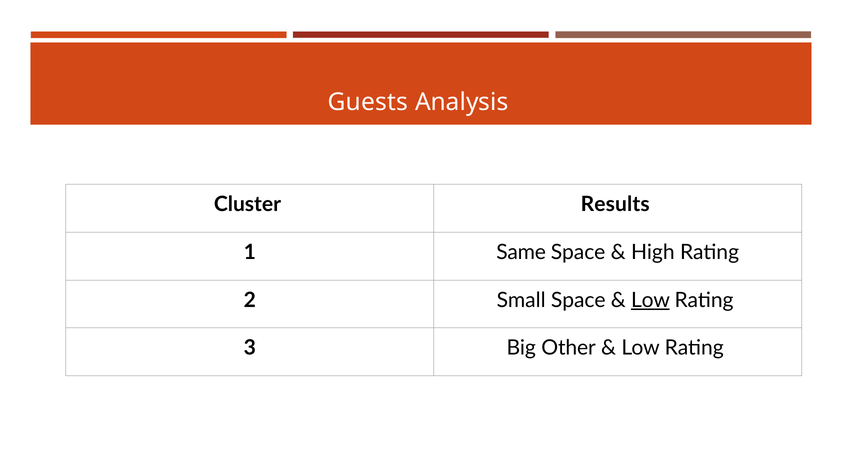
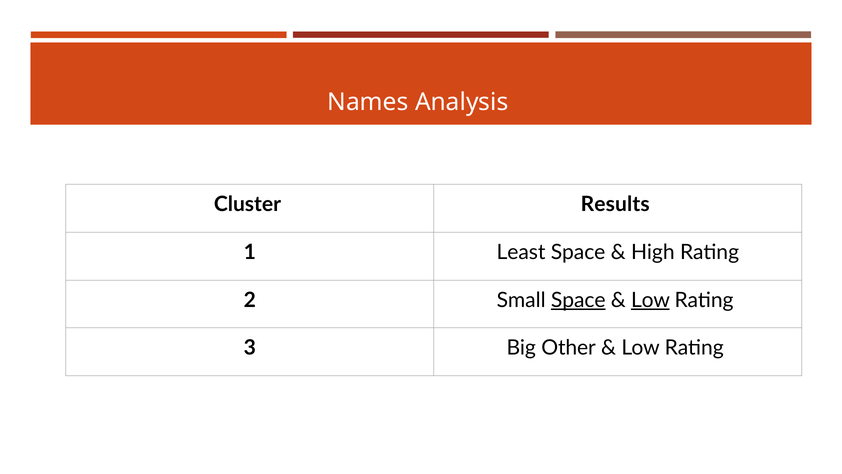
Guests: Guests -> Names
Same: Same -> Least
Space at (578, 300) underline: none -> present
